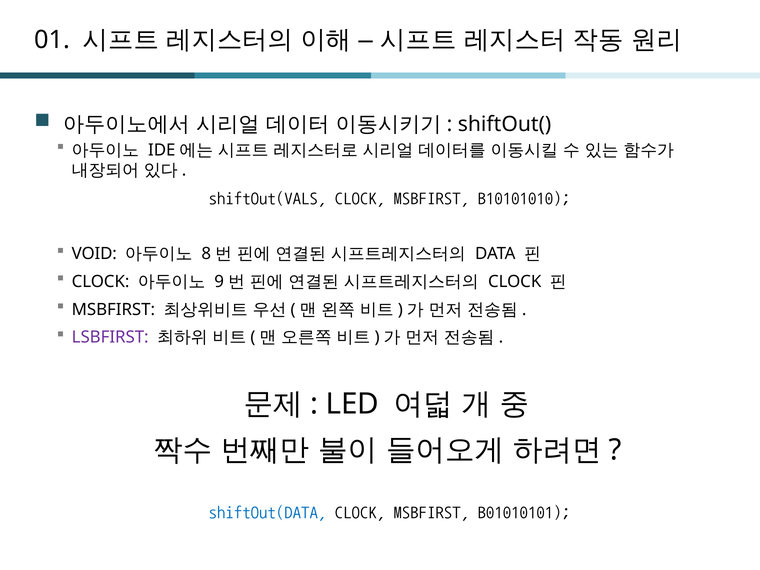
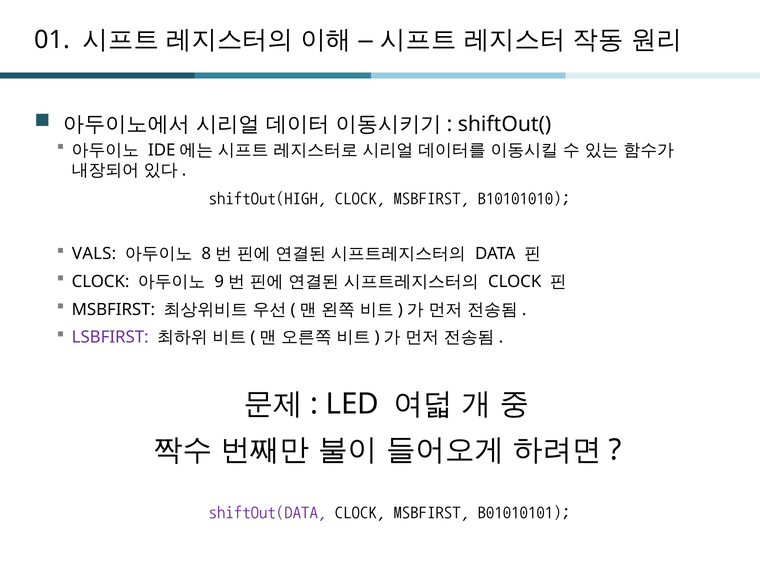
shiftOut(VALS: shiftOut(VALS -> shiftOut(HIGH
VOID: VOID -> VALS
shiftOut(DATA colour: blue -> purple
